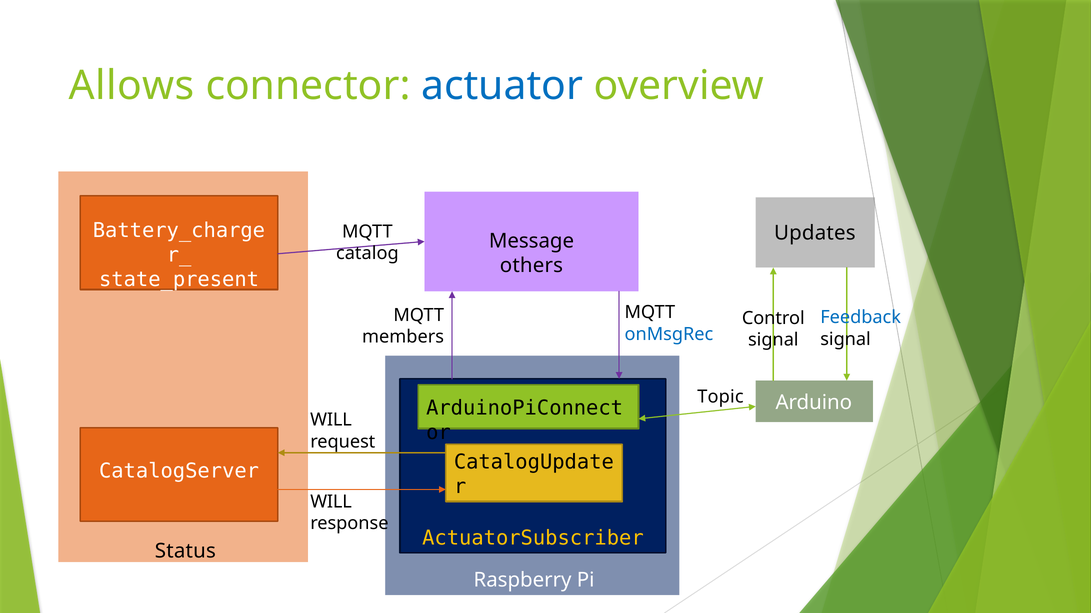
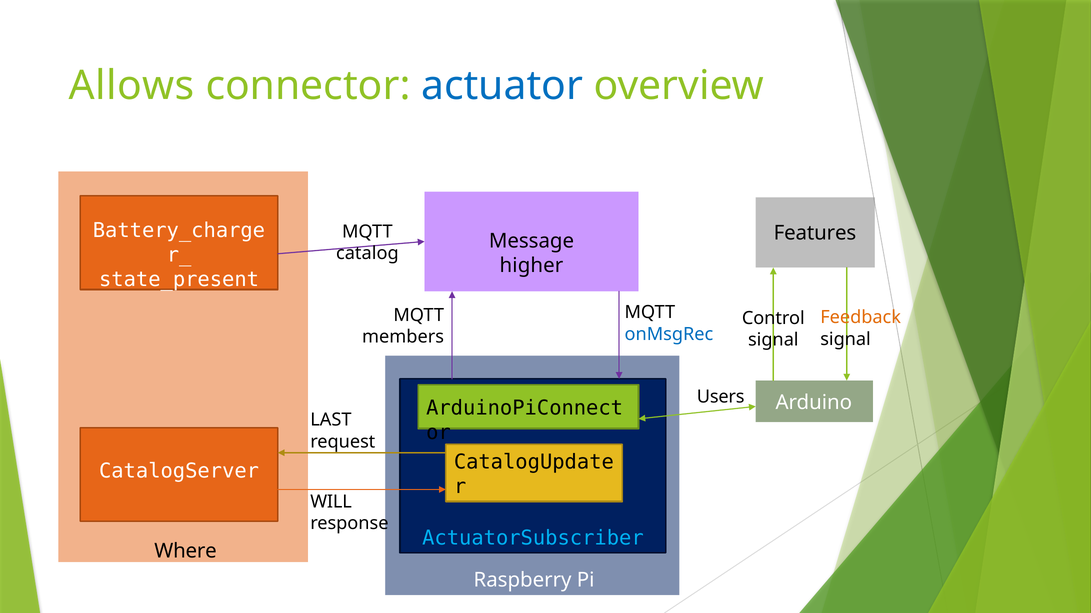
Updates: Updates -> Features
others: others -> higher
Feedback colour: blue -> orange
Topic: Topic -> Users
WILL at (331, 420): WILL -> LAST
ActuatorSubscriber colour: yellow -> light blue
Status: Status -> Where
